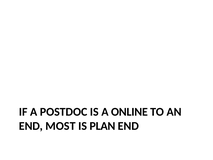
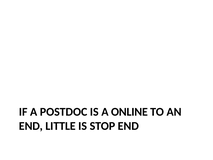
MOST: MOST -> LITTLE
PLAN: PLAN -> STOP
